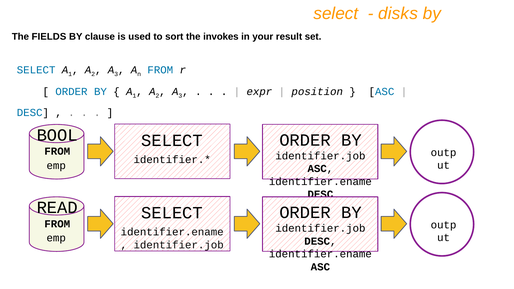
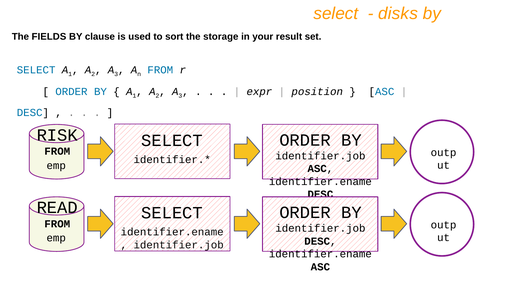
invokes: invokes -> storage
BOOL: BOOL -> RISK
